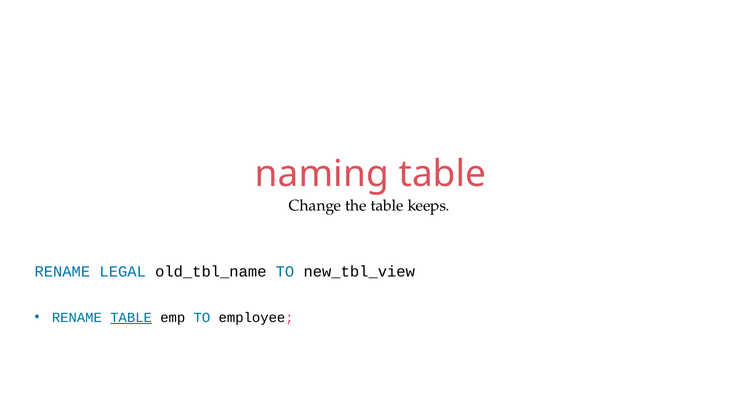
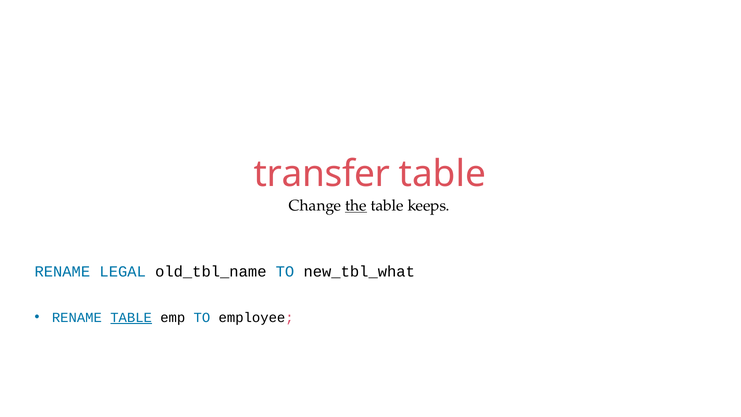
naming: naming -> transfer
the underline: none -> present
new_tbl_view: new_tbl_view -> new_tbl_what
